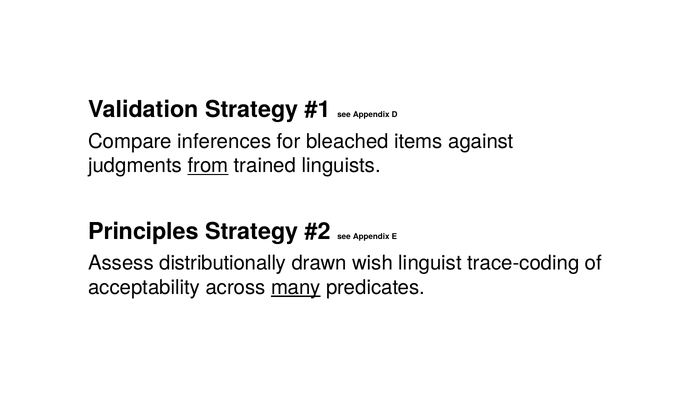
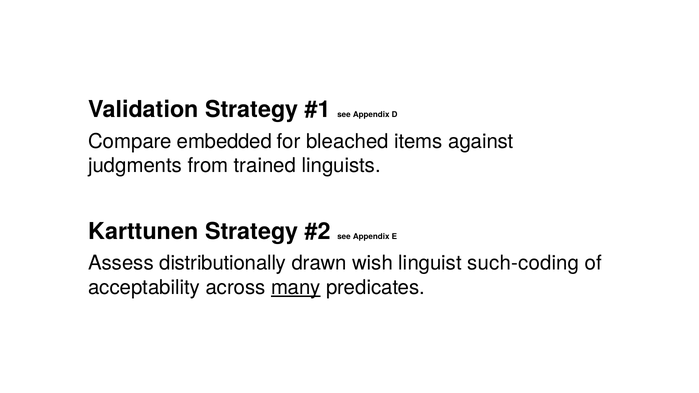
inferences: inferences -> embedded
from underline: present -> none
Principles: Principles -> Karttunen
trace-coding: trace-coding -> such-coding
